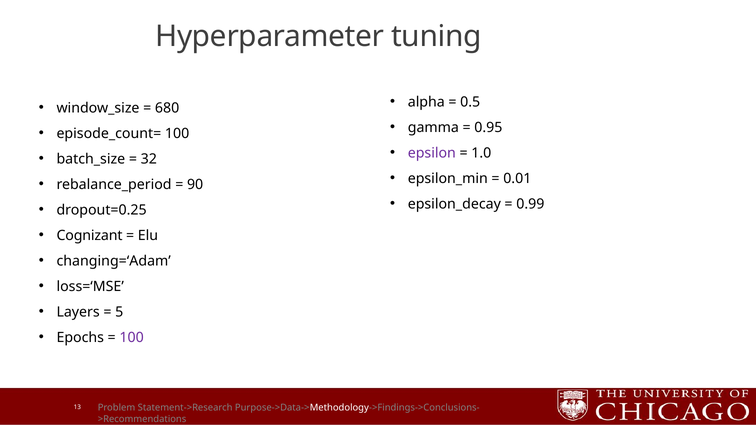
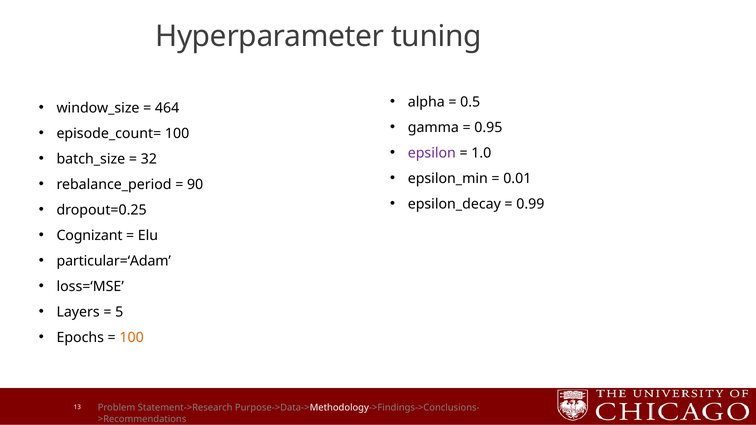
680: 680 -> 464
changing=‘Adam: changing=‘Adam -> particular=‘Adam
100 at (132, 338) colour: purple -> orange
